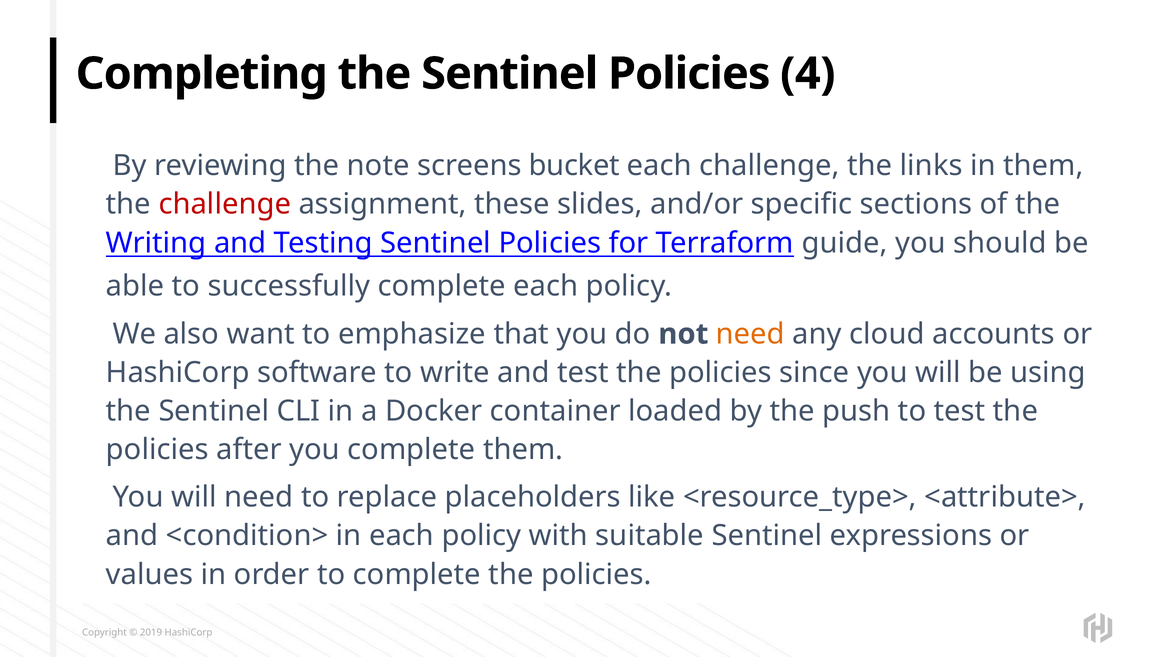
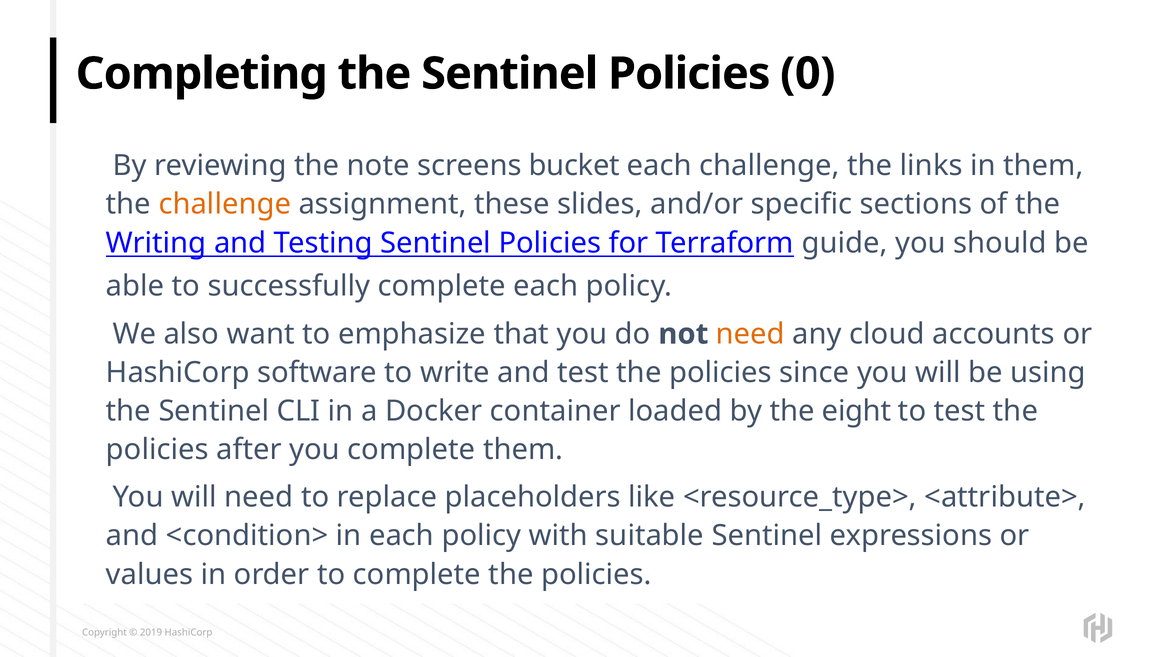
4: 4 -> 0
challenge at (225, 204) colour: red -> orange
push: push -> eight
